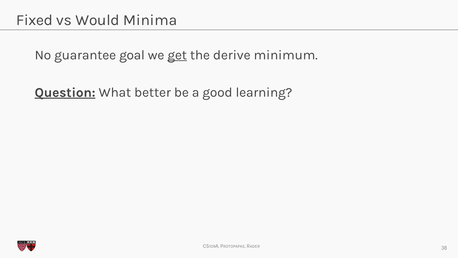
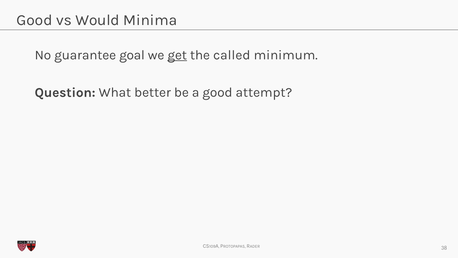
Fixed at (35, 20): Fixed -> Good
derive: derive -> called
Question underline: present -> none
learning: learning -> attempt
